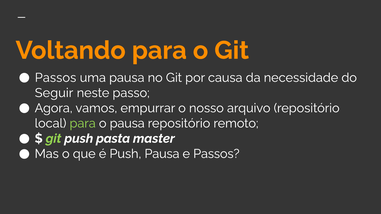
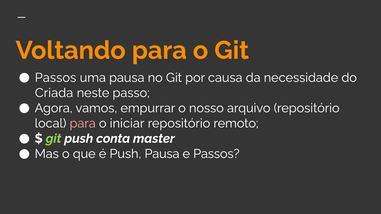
Seguir: Seguir -> Criada
para at (83, 123) colour: light green -> pink
o pausa: pausa -> iniciar
pasta: pasta -> conta
